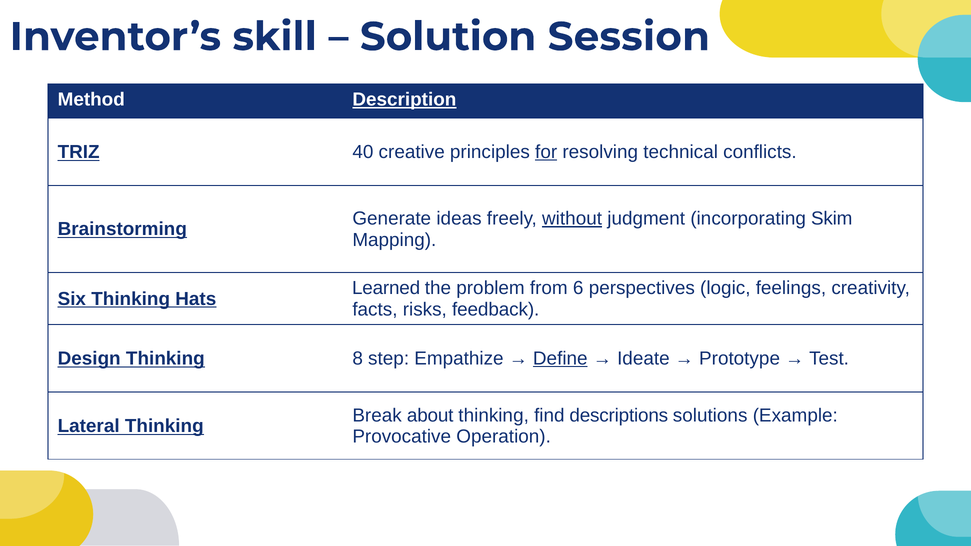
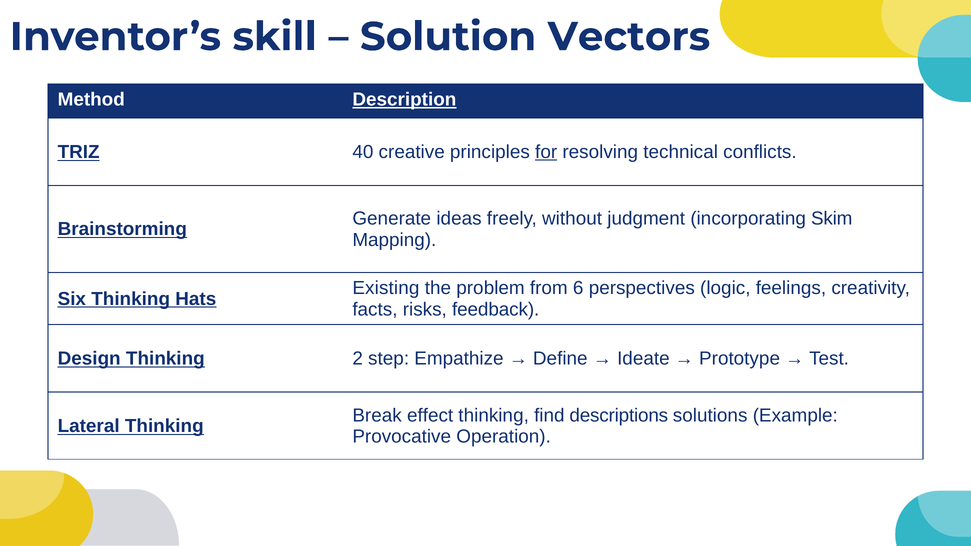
Session: Session -> Vectors
without underline: present -> none
Learned: Learned -> Existing
8: 8 -> 2
Define underline: present -> none
about: about -> effect
